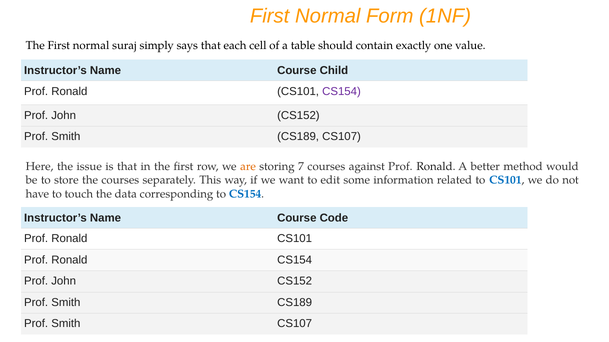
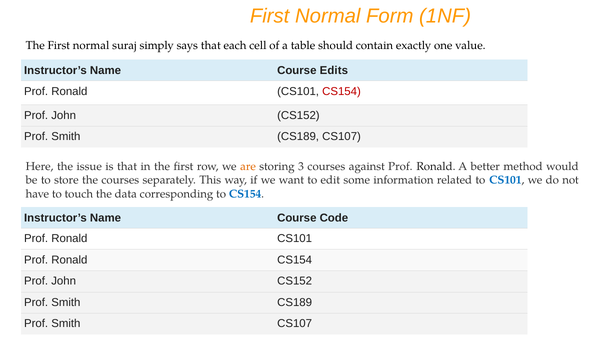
Child: Child -> Edits
CS154 at (342, 91) colour: purple -> red
7: 7 -> 3
